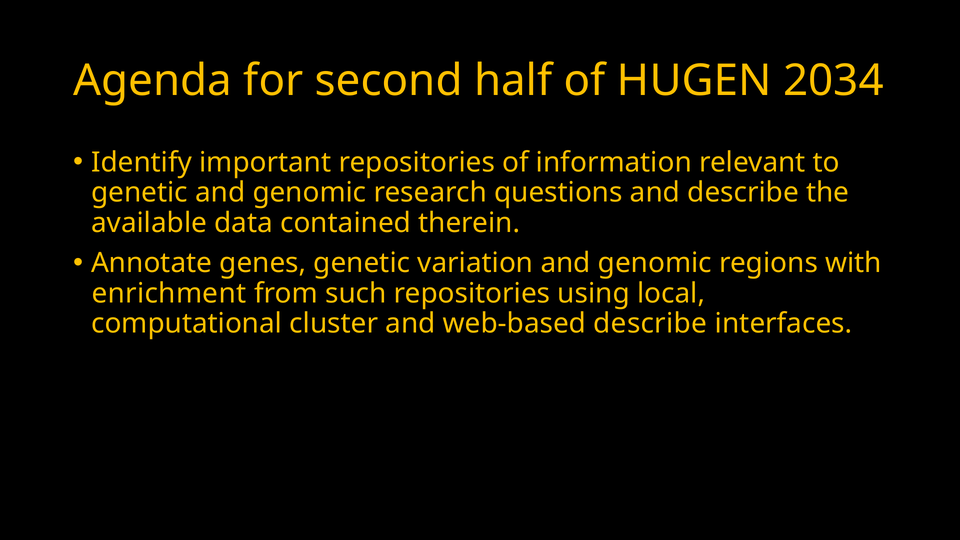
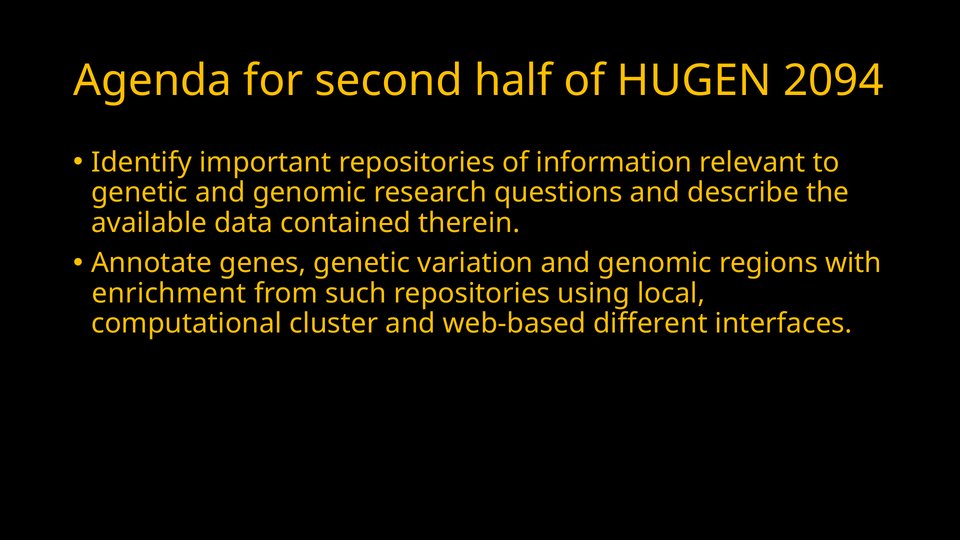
2034: 2034 -> 2094
web-based describe: describe -> different
